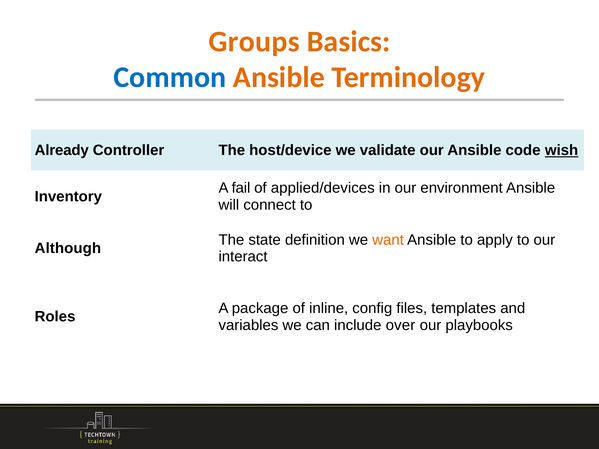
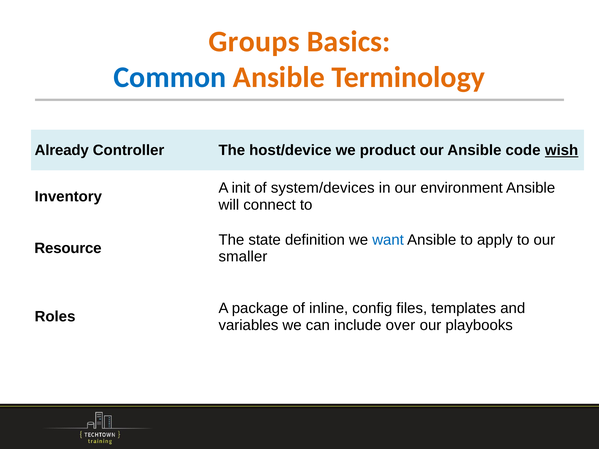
validate: validate -> product
fail: fail -> init
applied/devices: applied/devices -> system/devices
want colour: orange -> blue
Although: Although -> Resource
interact: interact -> smaller
